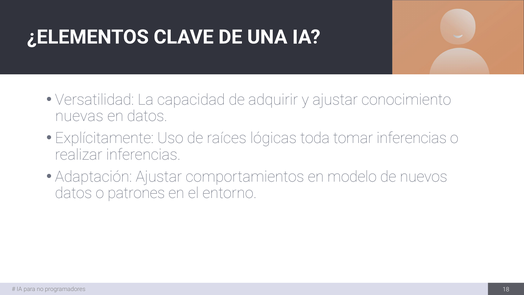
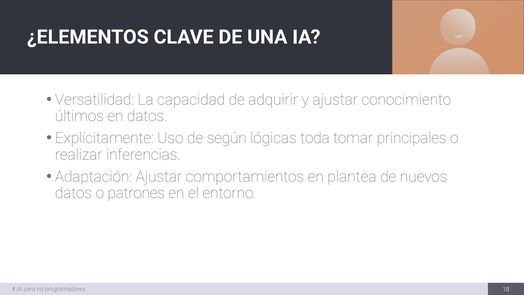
nuevas: nuevas -> últimos
raíces: raíces -> según
tomar inferencias: inferencias -> principales
modelo: modelo -> plantea
